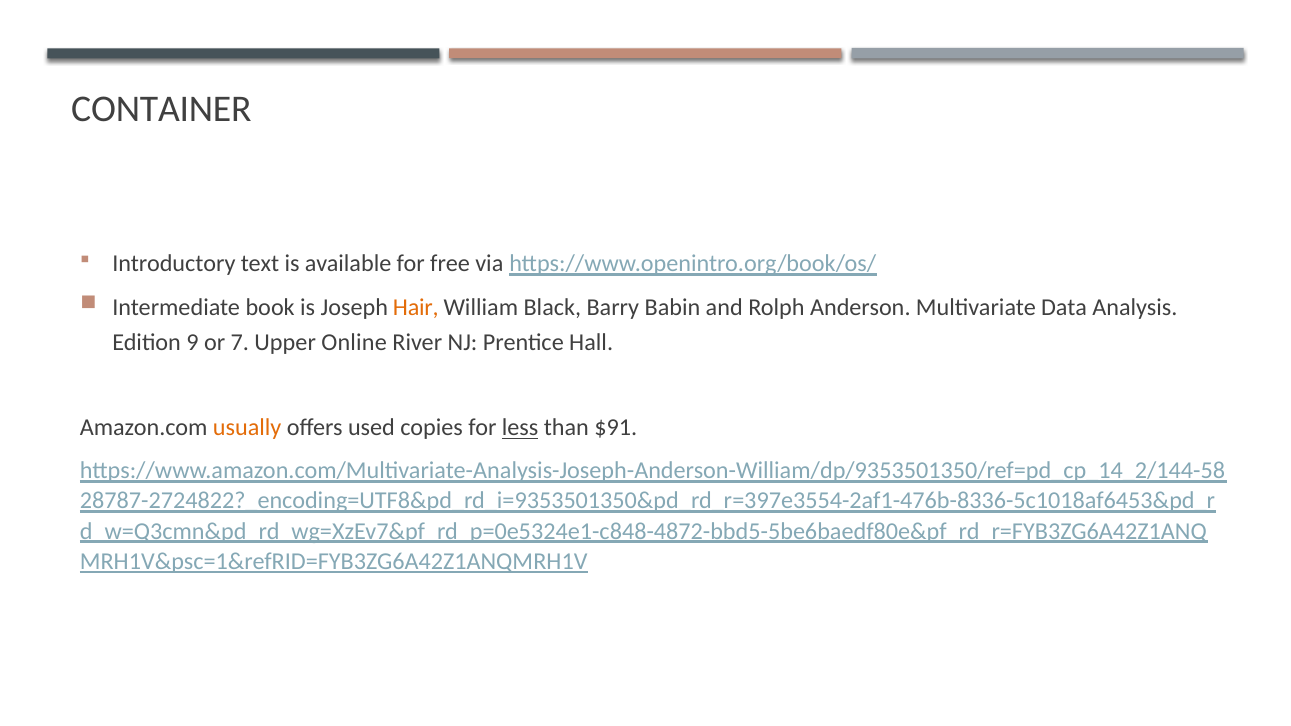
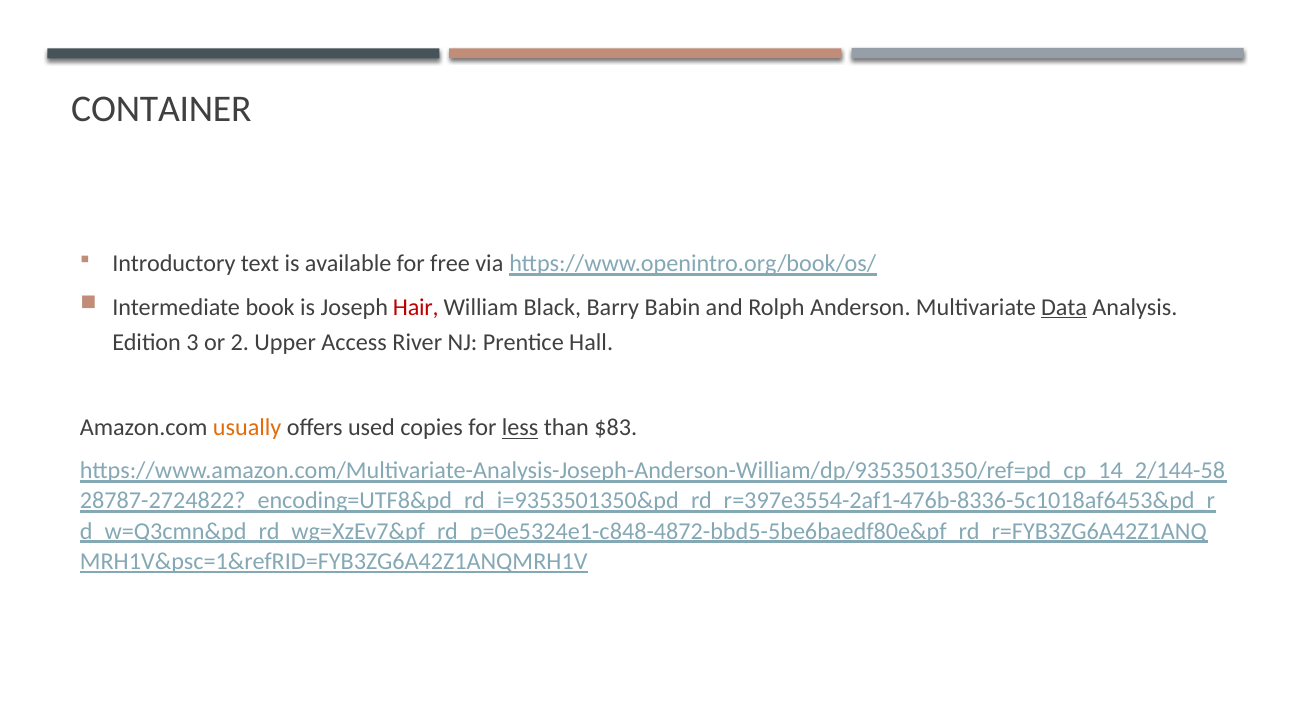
Hair colour: orange -> red
Data underline: none -> present
9: 9 -> 3
7: 7 -> 2
Online: Online -> Access
$91: $91 -> $83
